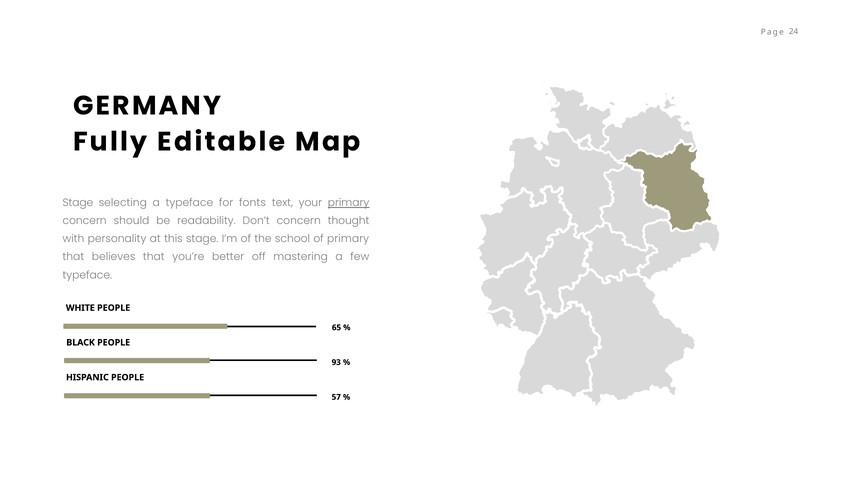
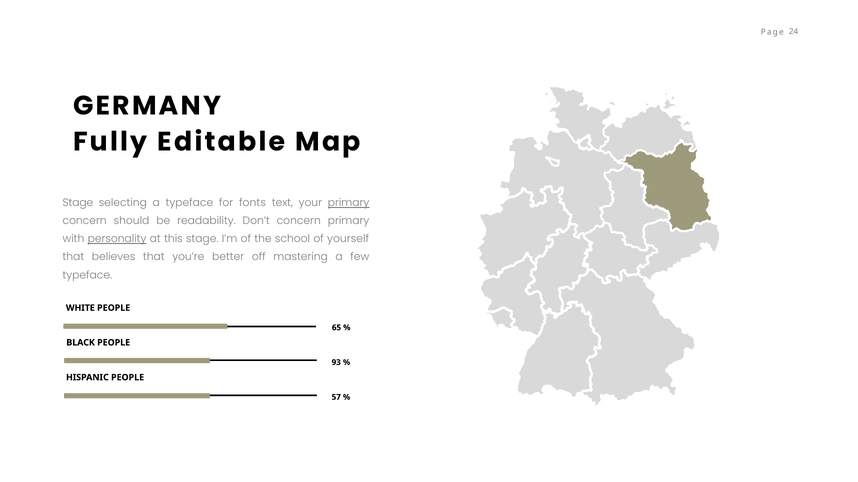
concern thought: thought -> primary
personality underline: none -> present
of primary: primary -> yourself
